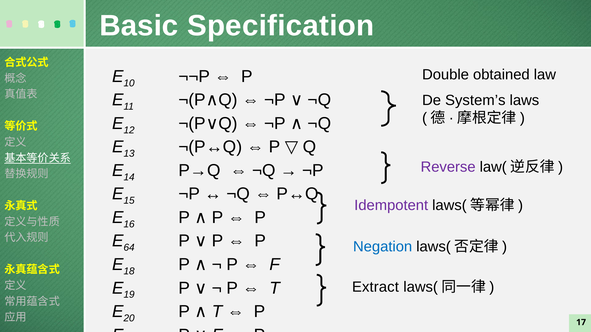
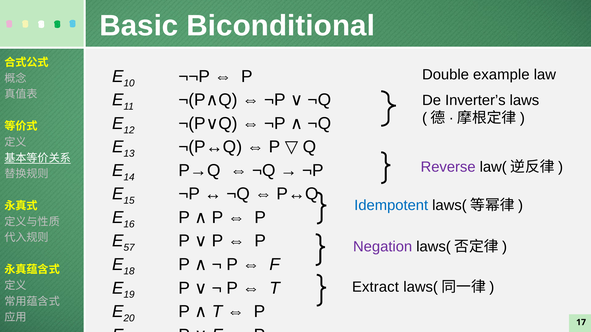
Specification: Specification -> Biconditional
obtained: obtained -> example
System’s: System’s -> Inverter’s
Idempotent colour: purple -> blue
64: 64 -> 57
Negation colour: blue -> purple
